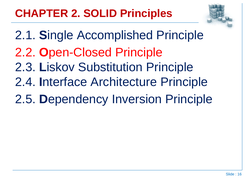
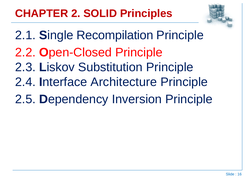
Accomplished: Accomplished -> Recompilation
